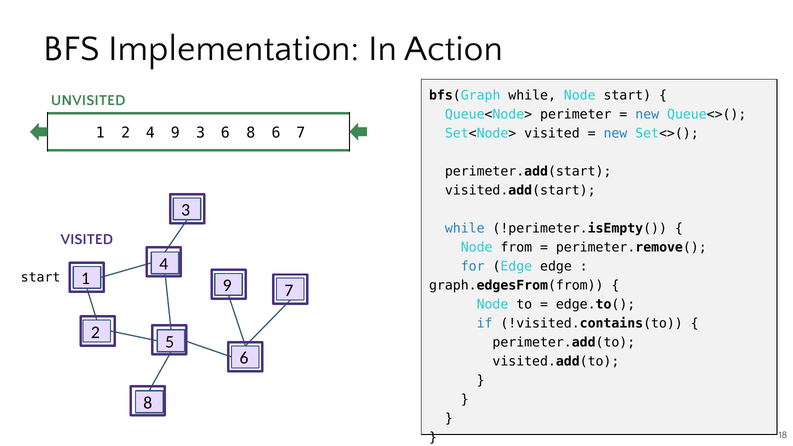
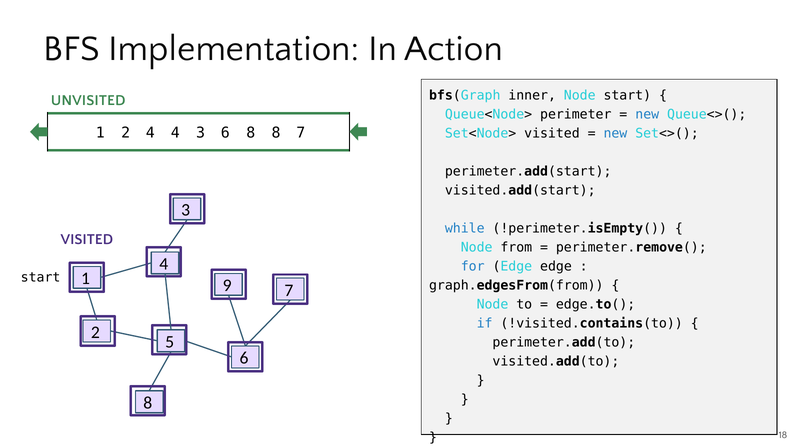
bfs(Graph while: while -> inner
4 9: 9 -> 4
8 6: 6 -> 8
